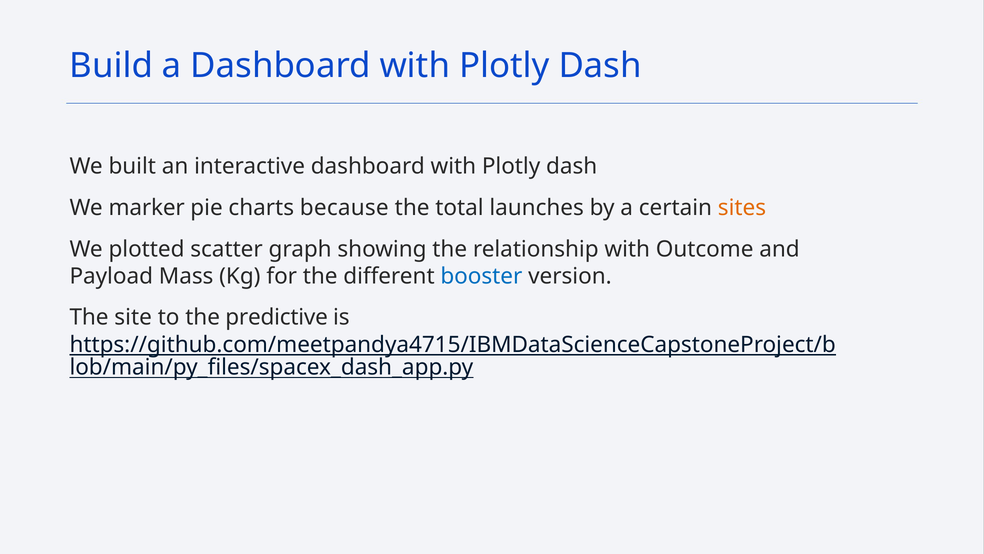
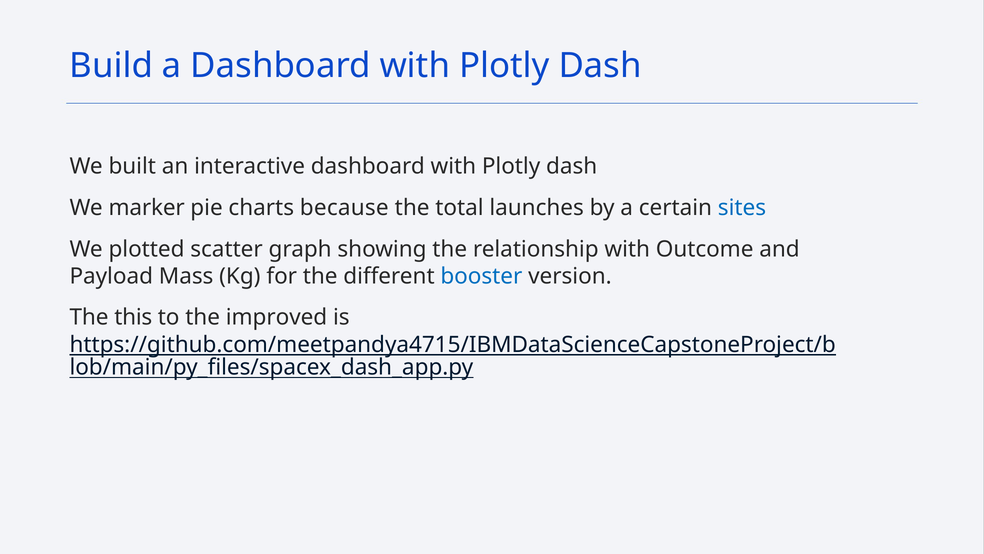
sites colour: orange -> blue
site: site -> this
predictive: predictive -> improved
